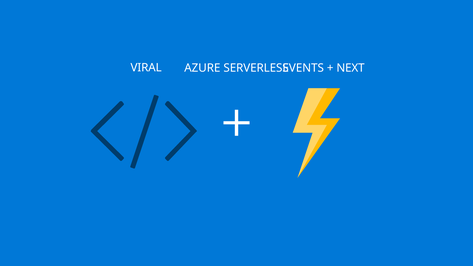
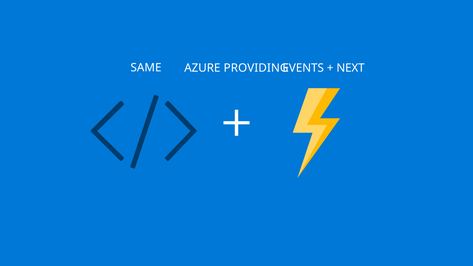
VIRAL: VIRAL -> SAME
SERVERLESS: SERVERLESS -> PROVIDING
